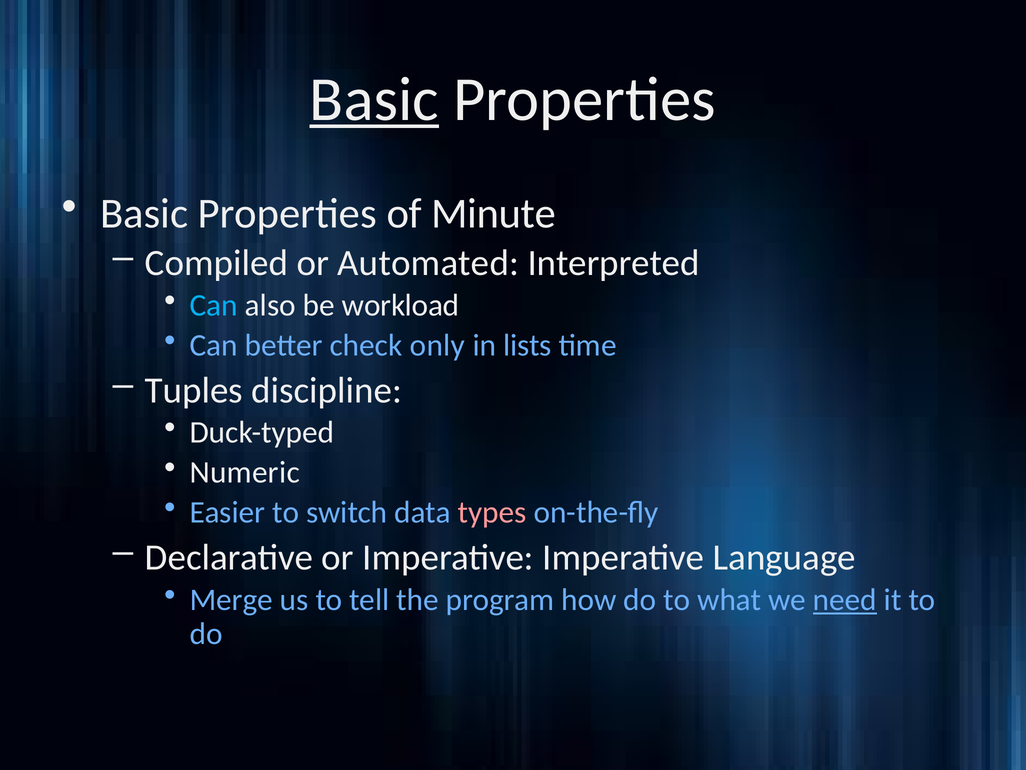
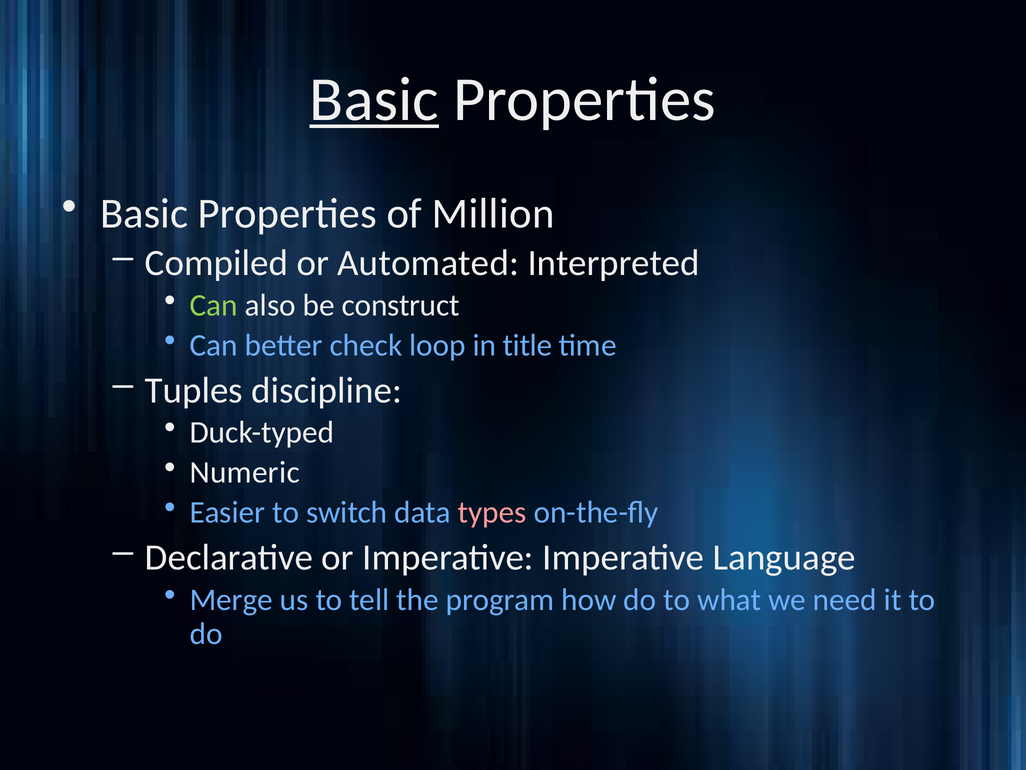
Minute: Minute -> Million
Can at (214, 305) colour: light blue -> light green
workload: workload -> construct
only: only -> loop
lists: lists -> title
need underline: present -> none
